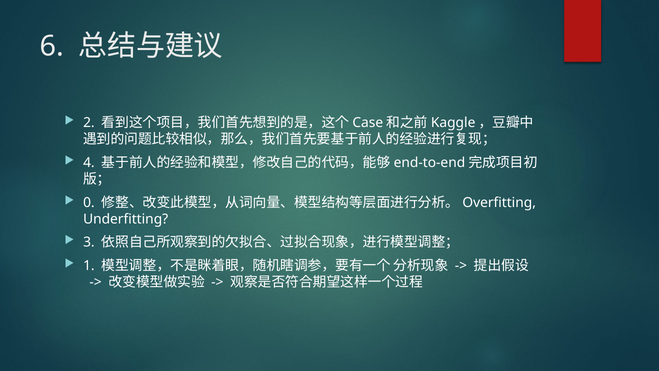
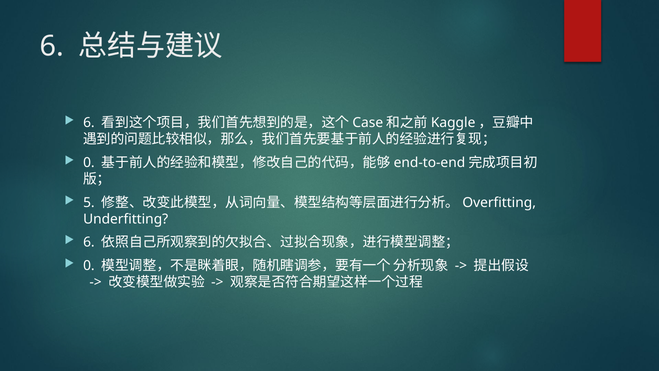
2 at (89, 123): 2 -> 6
4 at (89, 162): 4 -> 0
0: 0 -> 5
3 at (89, 242): 3 -> 6
1 at (89, 265): 1 -> 0
